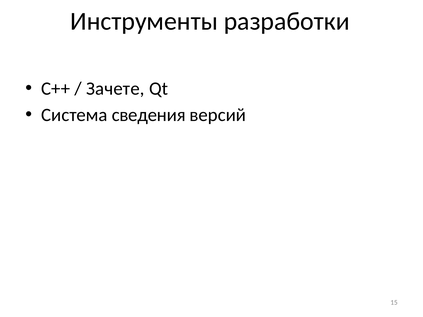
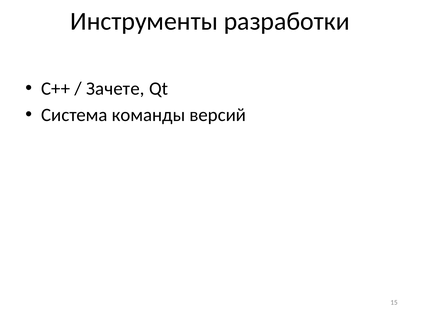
сведения: сведения -> команды
